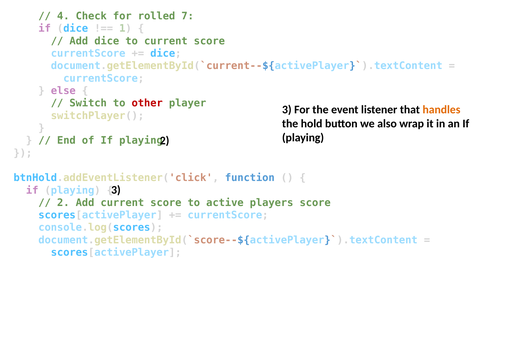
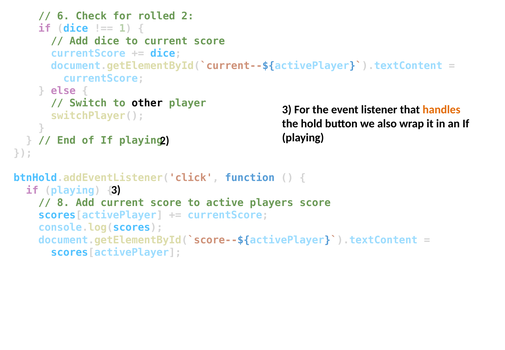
4: 4 -> 6
rolled 7: 7 -> 2
other colour: red -> black
2 at (63, 202): 2 -> 8
